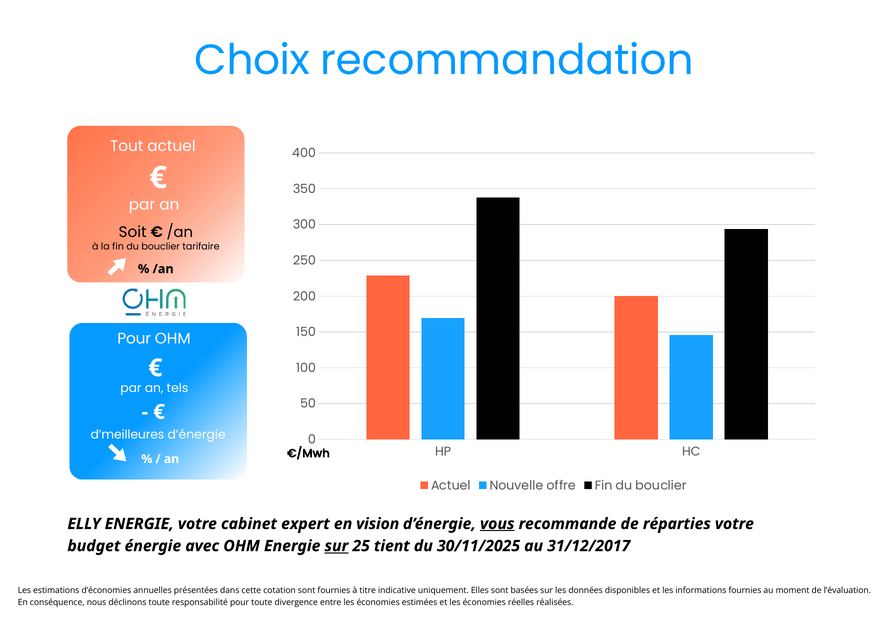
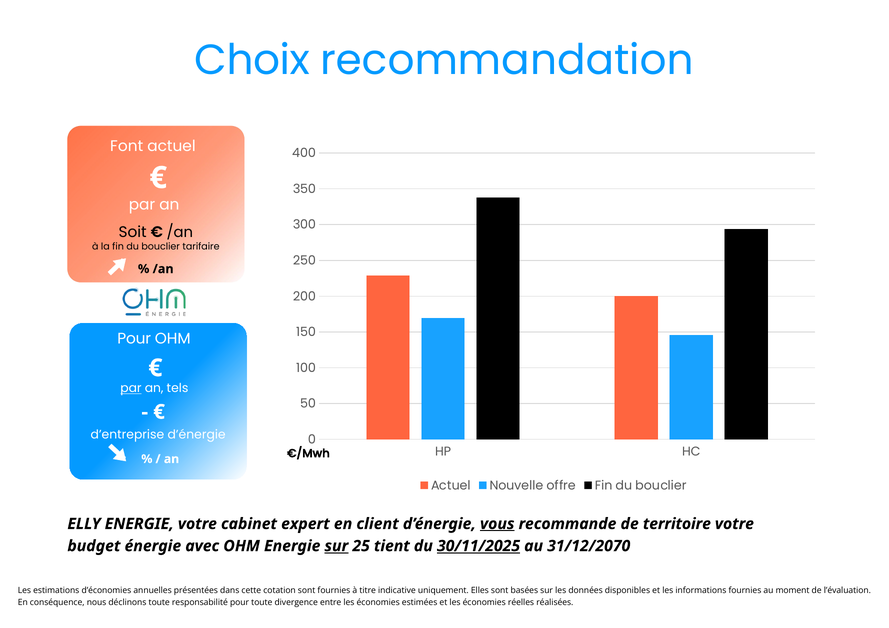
Tout: Tout -> Font
par at (131, 389) underline: none -> present
d’meilleures: d’meilleures -> d’entreprise
vision: vision -> client
réparties: réparties -> territoire
30/11/2025 underline: none -> present
31/12/2017: 31/12/2017 -> 31/12/2070
